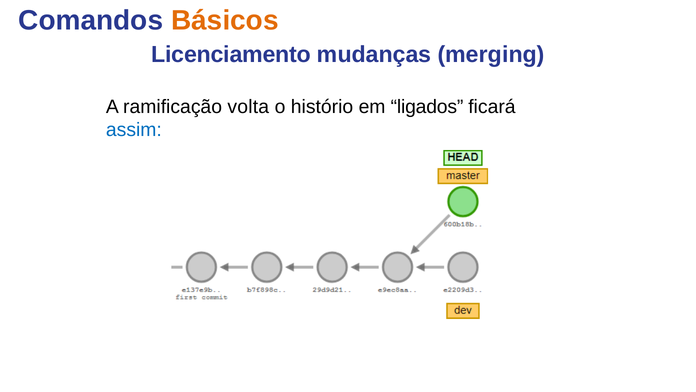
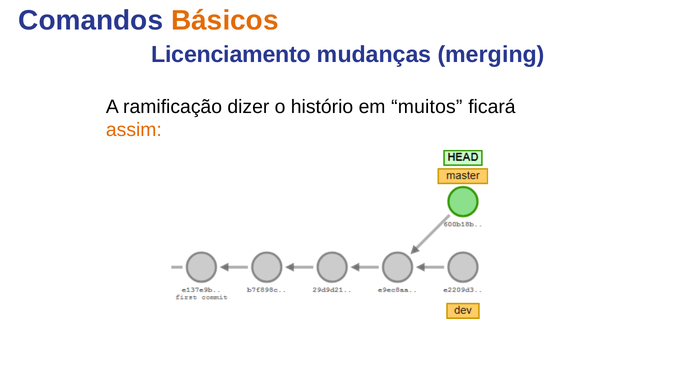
volta: volta -> dizer
ligados: ligados -> muitos
assim colour: blue -> orange
